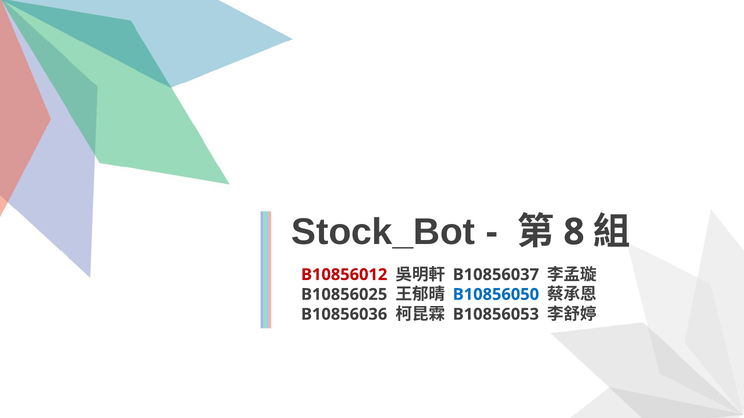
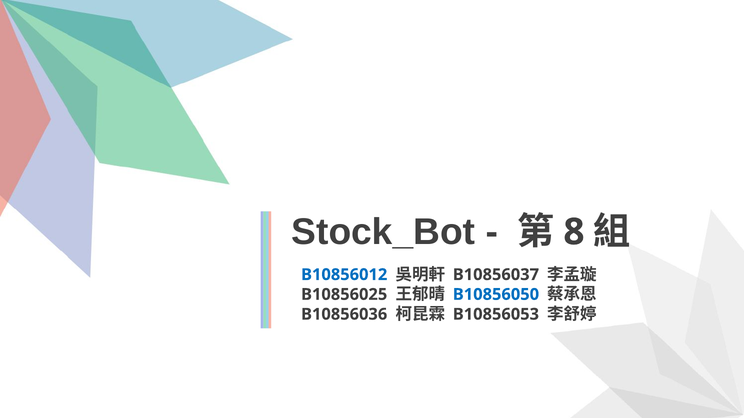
B10856012 colour: red -> blue
